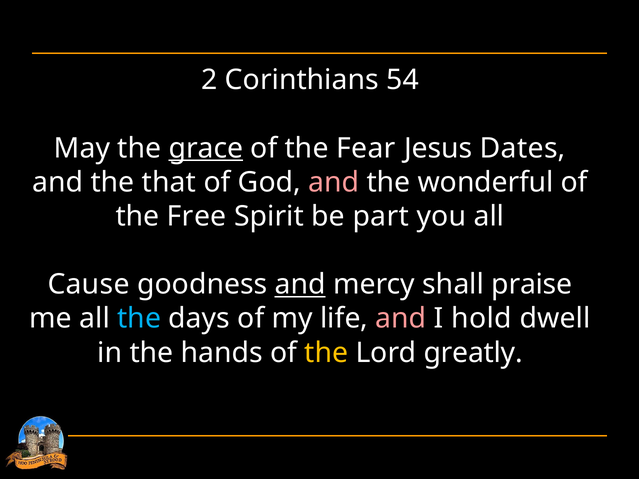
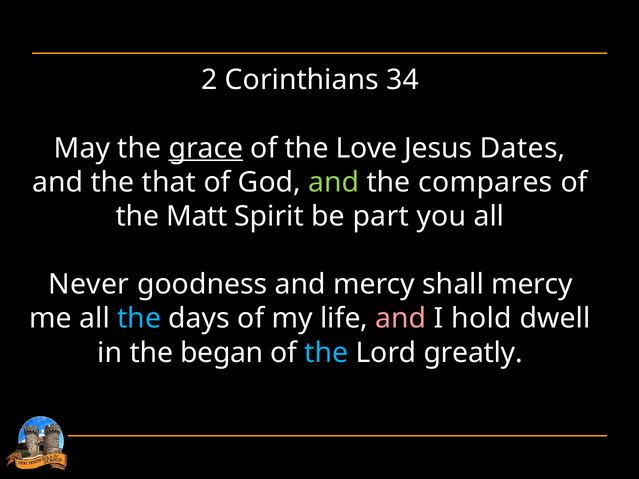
54: 54 -> 34
Fear: Fear -> Love
and at (334, 182) colour: pink -> light green
wonderful: wonderful -> compares
Free: Free -> Matt
Cause: Cause -> Never
and at (300, 285) underline: present -> none
shall praise: praise -> mercy
hands: hands -> began
the at (326, 353) colour: yellow -> light blue
